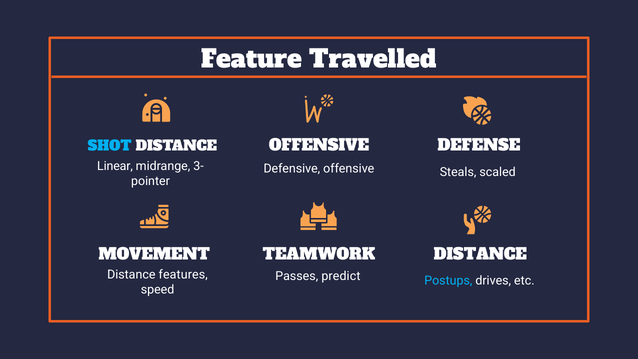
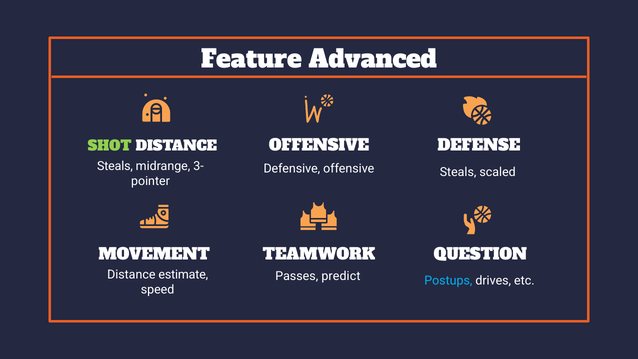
Travelled: Travelled -> Advanced
SHOT colour: light blue -> light green
Linear at (115, 166): Linear -> Steals
DISTANCE at (480, 254): DISTANCE -> QUESTION
features: features -> estimate
